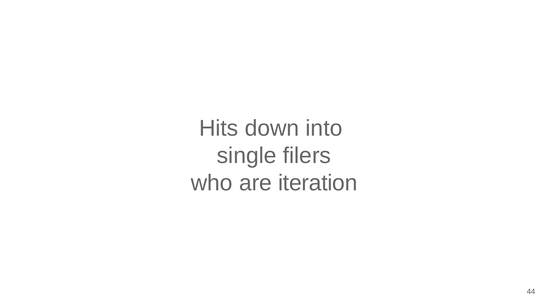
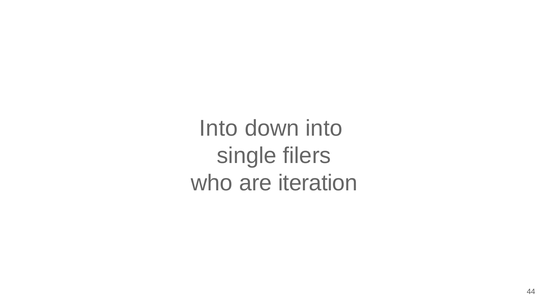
Hits at (219, 128): Hits -> Into
